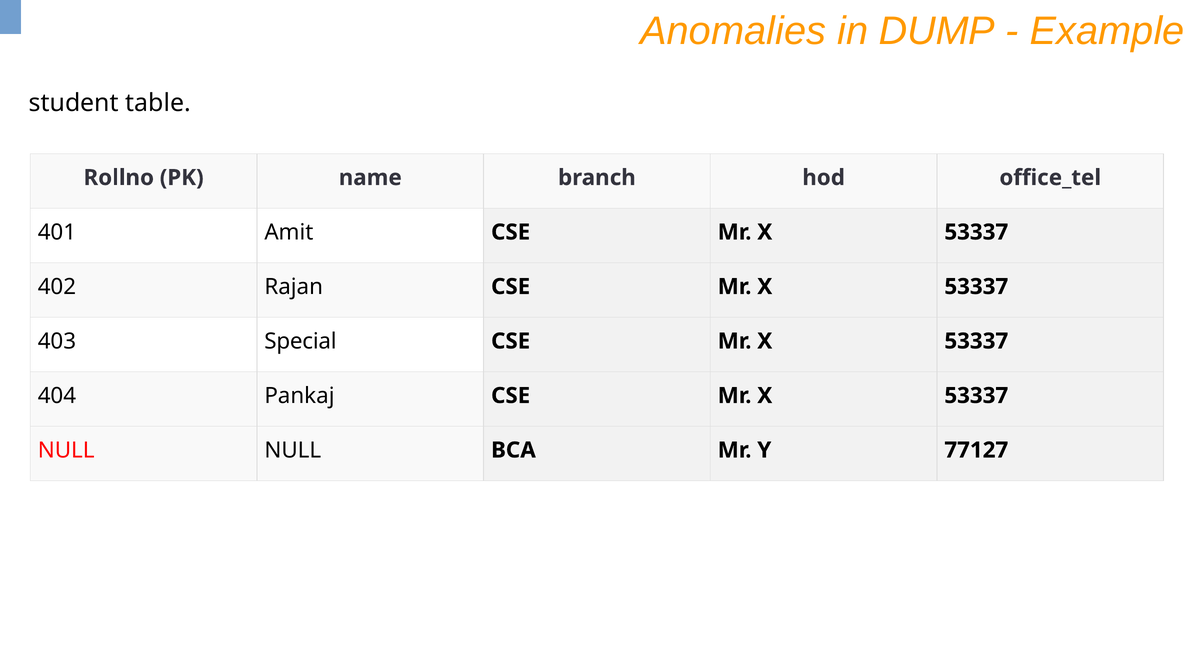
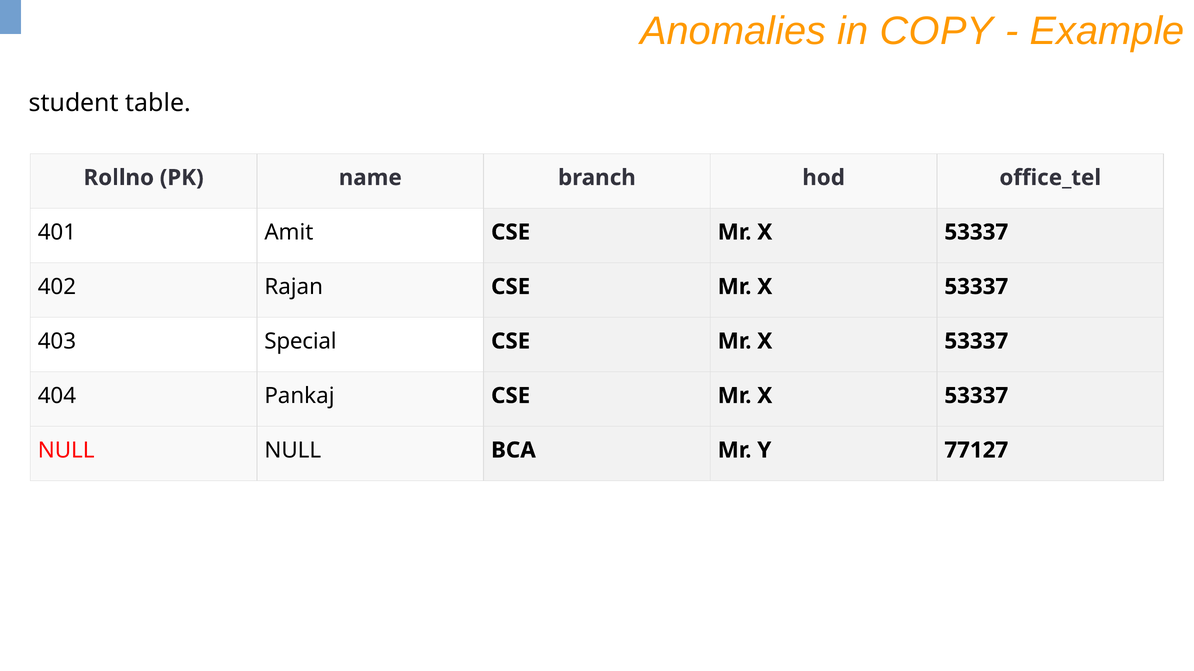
DUMP: DUMP -> COPY
